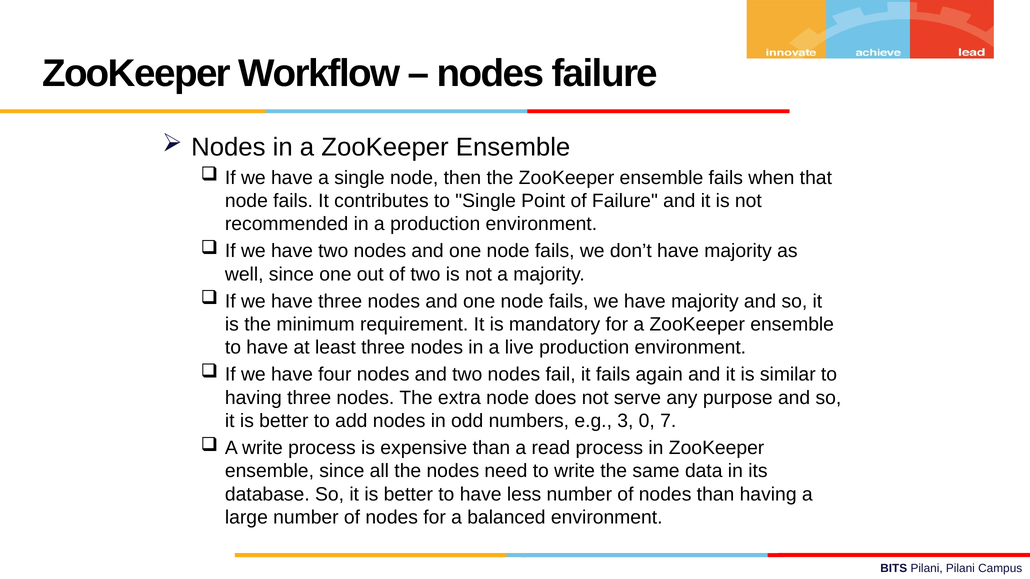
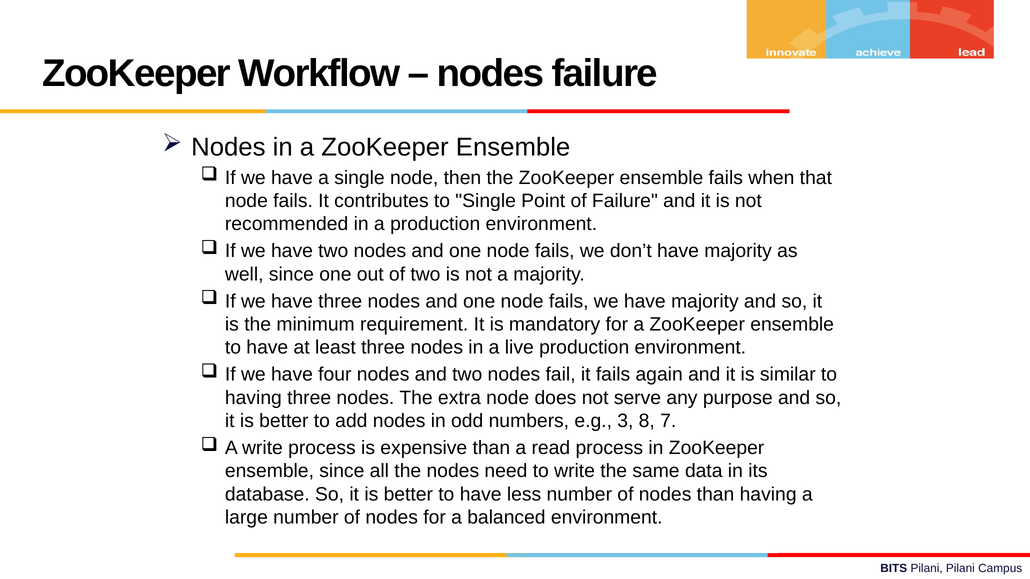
0: 0 -> 8
